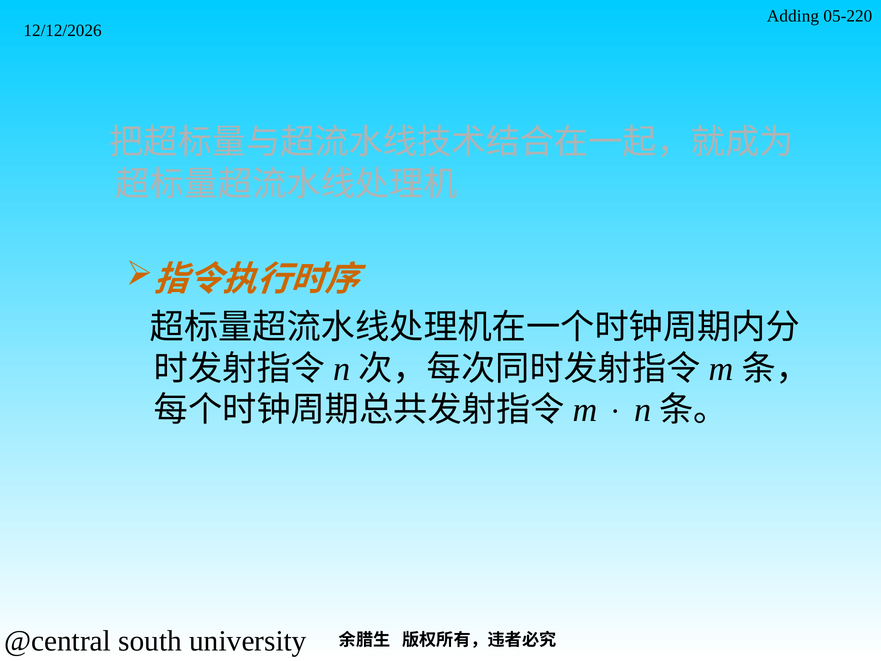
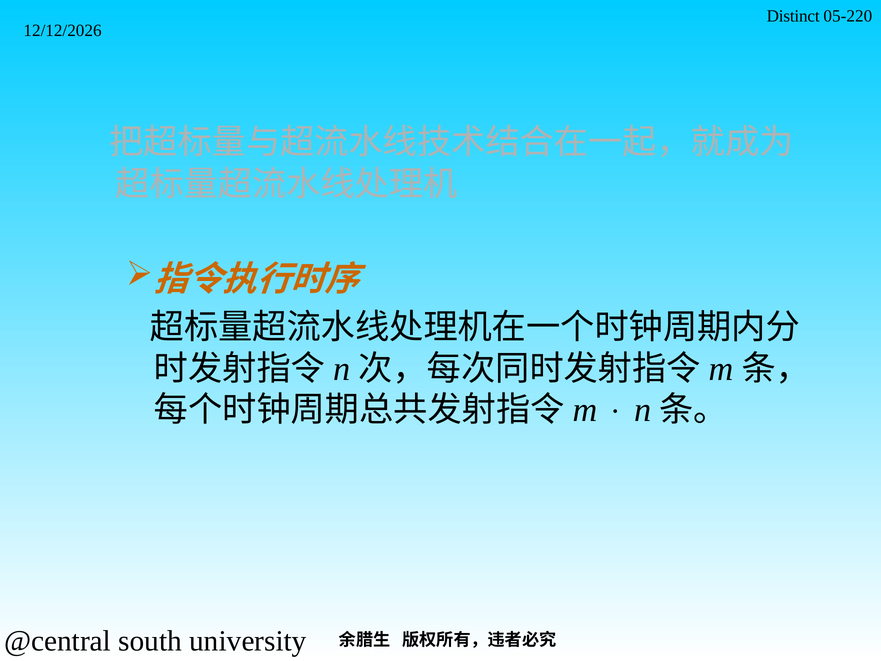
Adding: Adding -> Distinct
